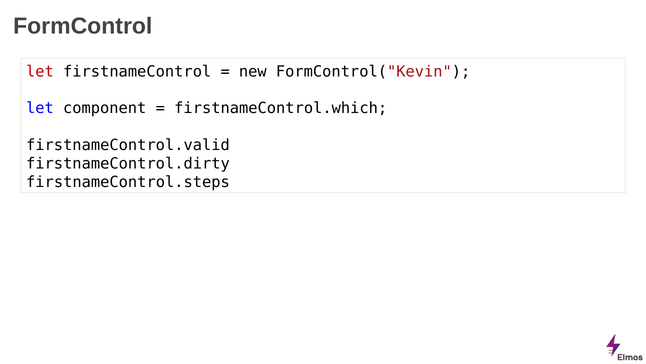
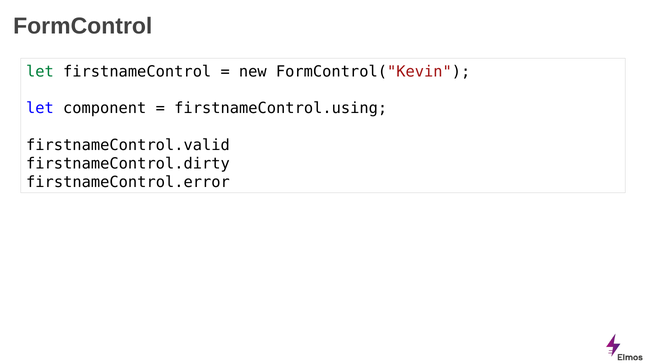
let at (40, 71) colour: red -> green
firstnameControl.which: firstnameControl.which -> firstnameControl.using
firstnameControl.steps: firstnameControl.steps -> firstnameControl.error
